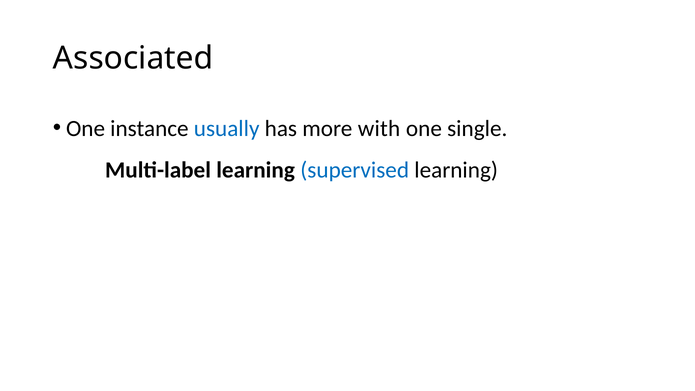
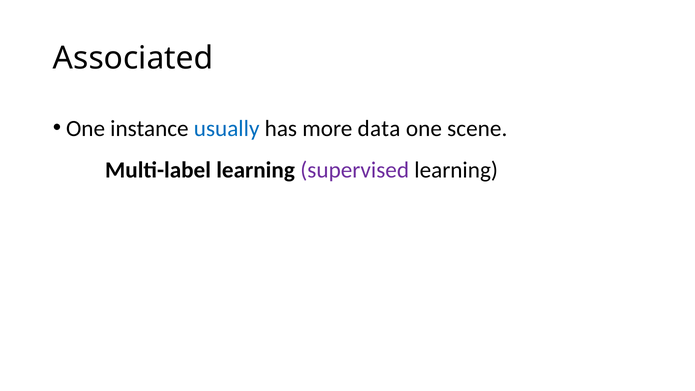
with: with -> data
single: single -> scene
supervised colour: blue -> purple
